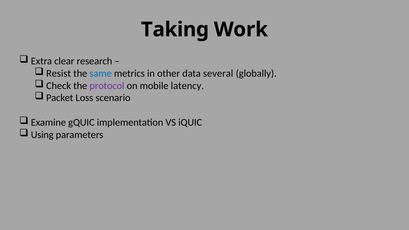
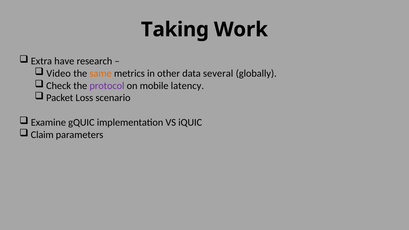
clear: clear -> have
Resist: Resist -> Video
same colour: blue -> orange
Using: Using -> Claim
